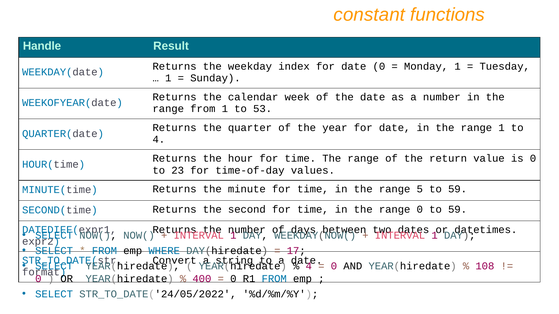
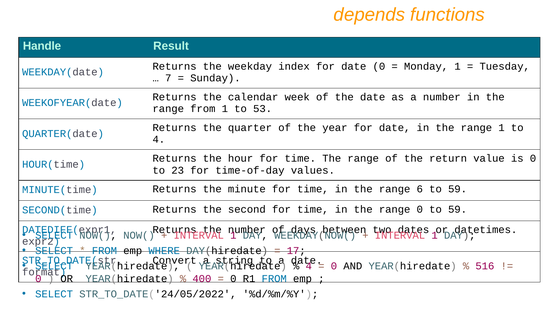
constant: constant -> depends
1 at (168, 78): 1 -> 7
5: 5 -> 6
108: 108 -> 516
